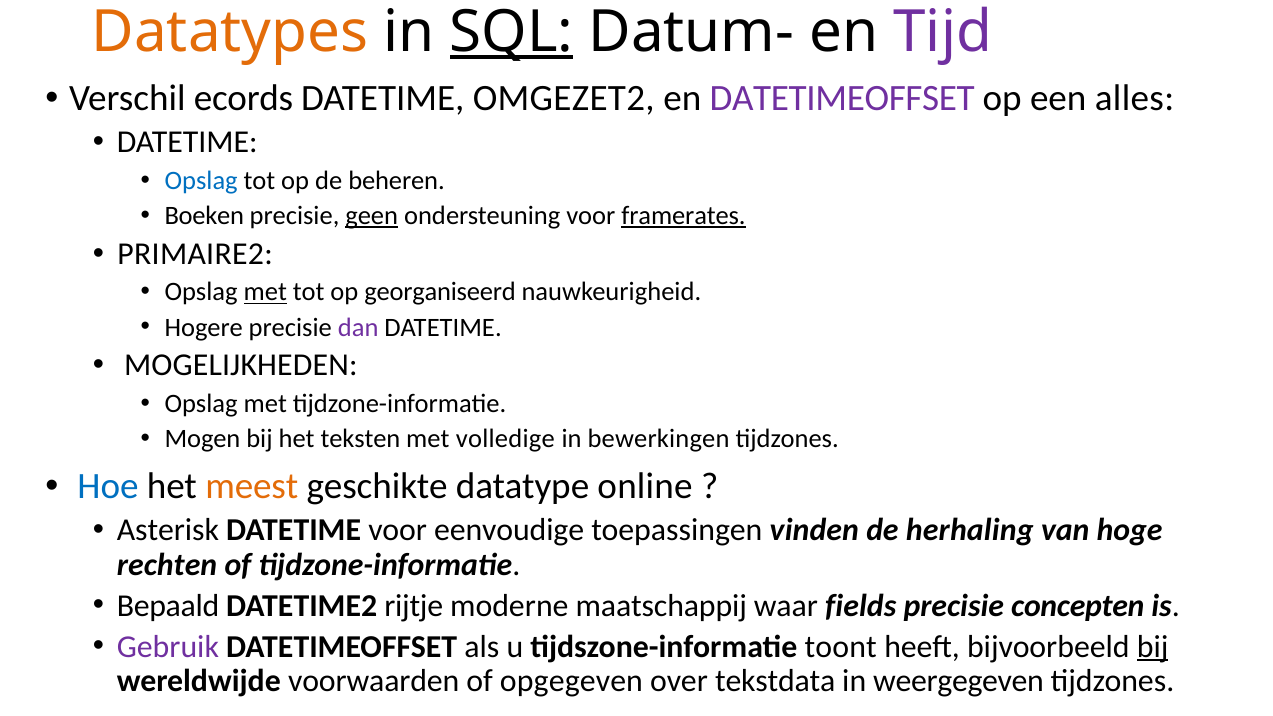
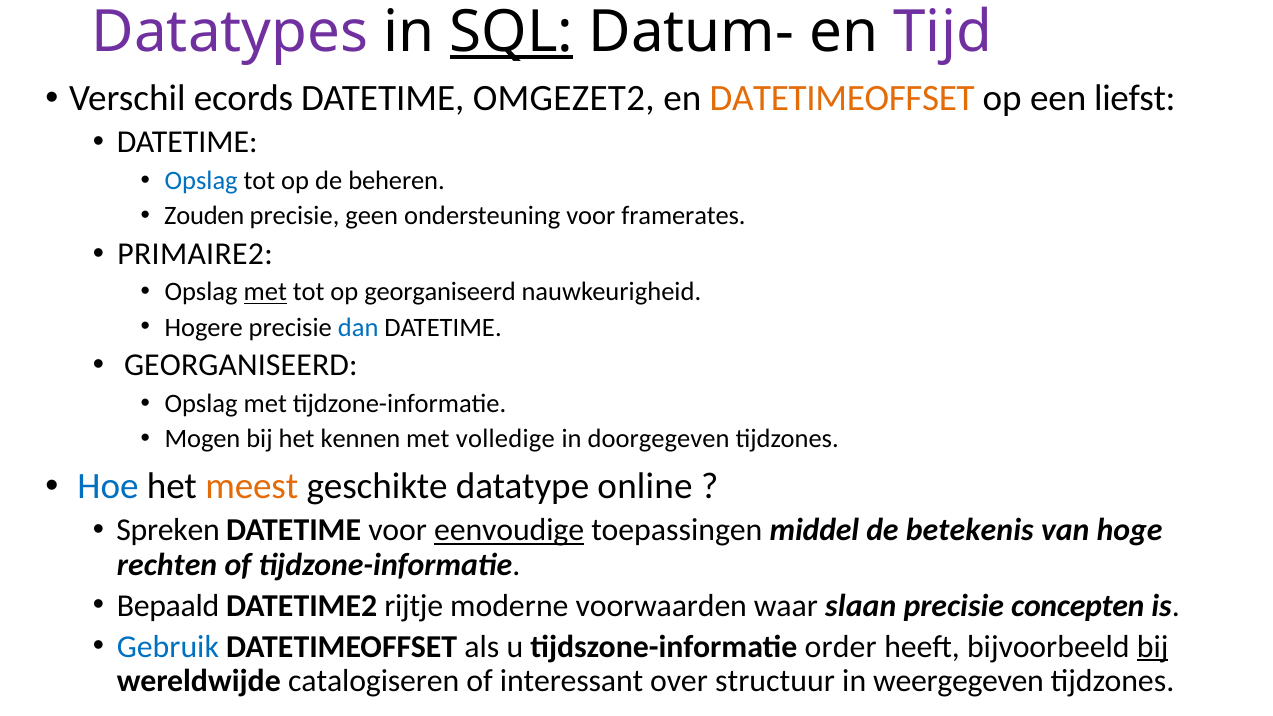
Datatypes colour: orange -> purple
DATETIMEOFFSET at (842, 98) colour: purple -> orange
alles: alles -> liefst
Boeken: Boeken -> Zouden
geen underline: present -> none
framerates underline: present -> none
dan colour: purple -> blue
MOGELIJKHEDEN at (241, 365): MOGELIJKHEDEN -> GEORGANISEERD
teksten: teksten -> kennen
bewerkingen: bewerkingen -> doorgegeven
Asterisk: Asterisk -> Spreken
eenvoudige underline: none -> present
vinden: vinden -> middel
herhaling: herhaling -> betekenis
maatschappij: maatschappij -> voorwaarden
fields: fields -> slaan
Gebruik colour: purple -> blue
toont: toont -> order
voorwaarden: voorwaarden -> catalogiseren
opgegeven: opgegeven -> interessant
tekstdata: tekstdata -> structuur
